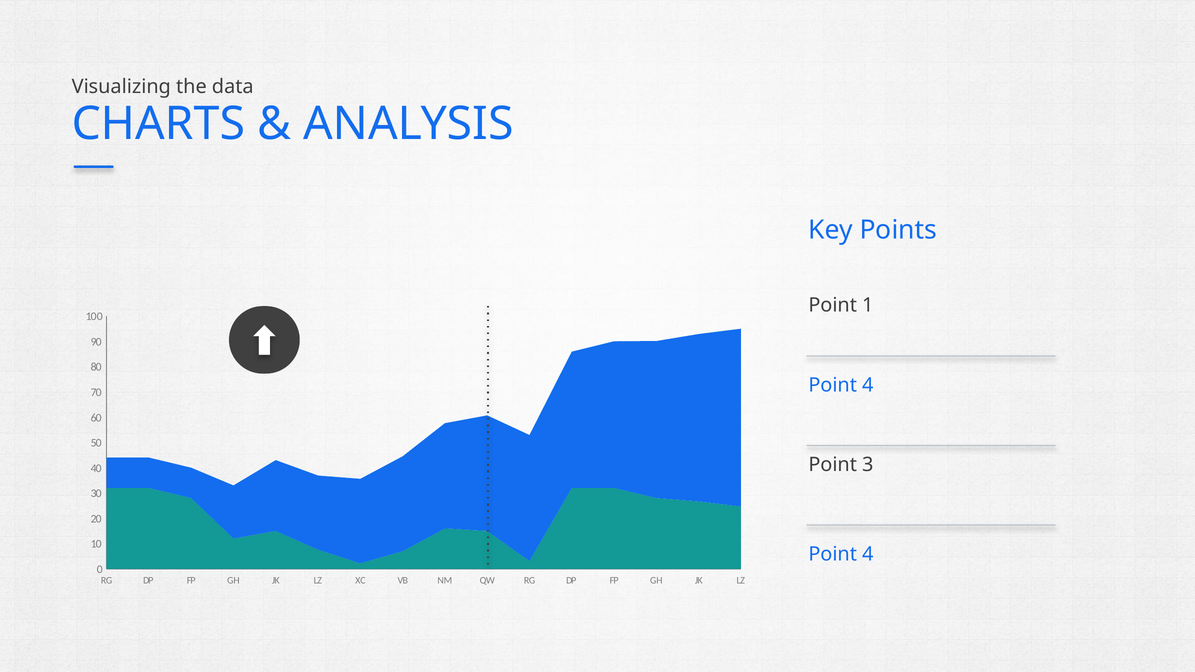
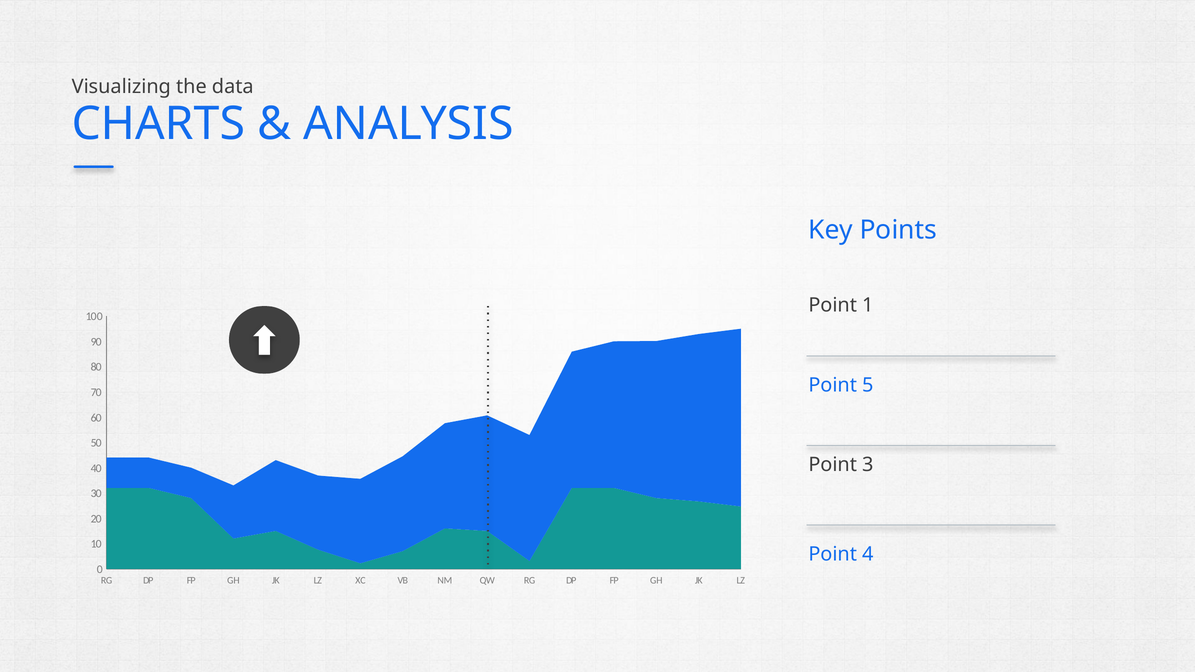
4 at (868, 385): 4 -> 5
